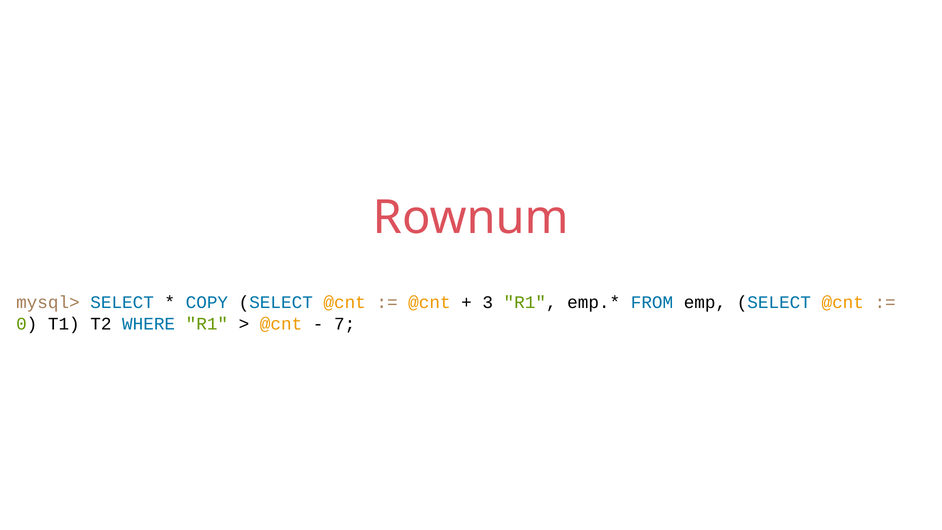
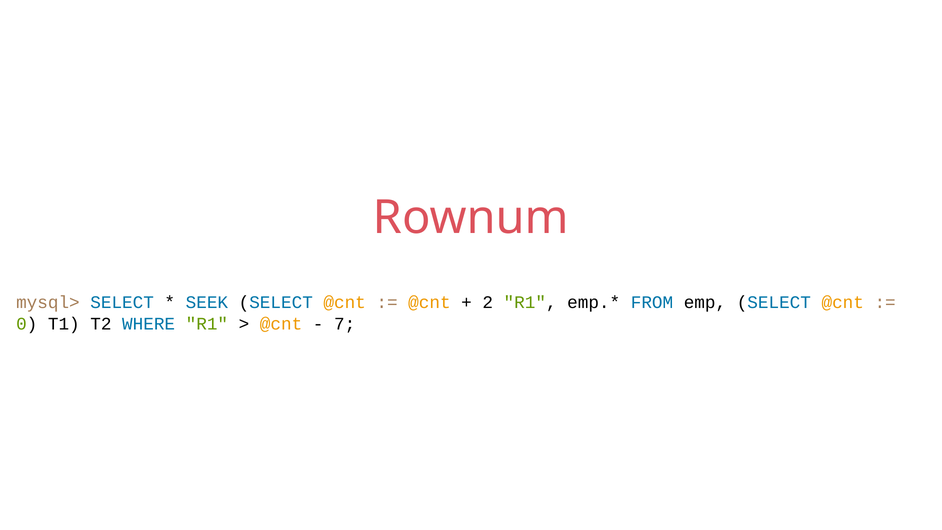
COPY: COPY -> SEEK
3: 3 -> 2
